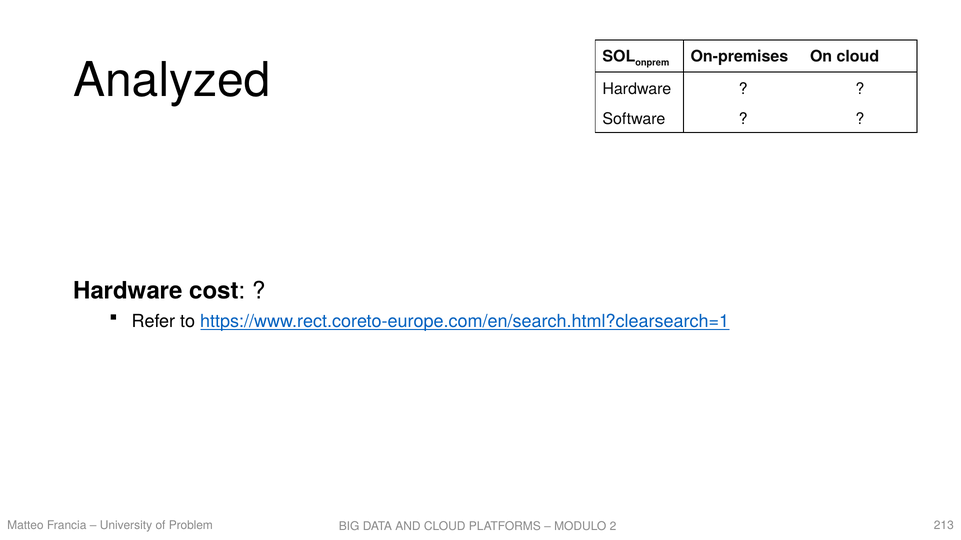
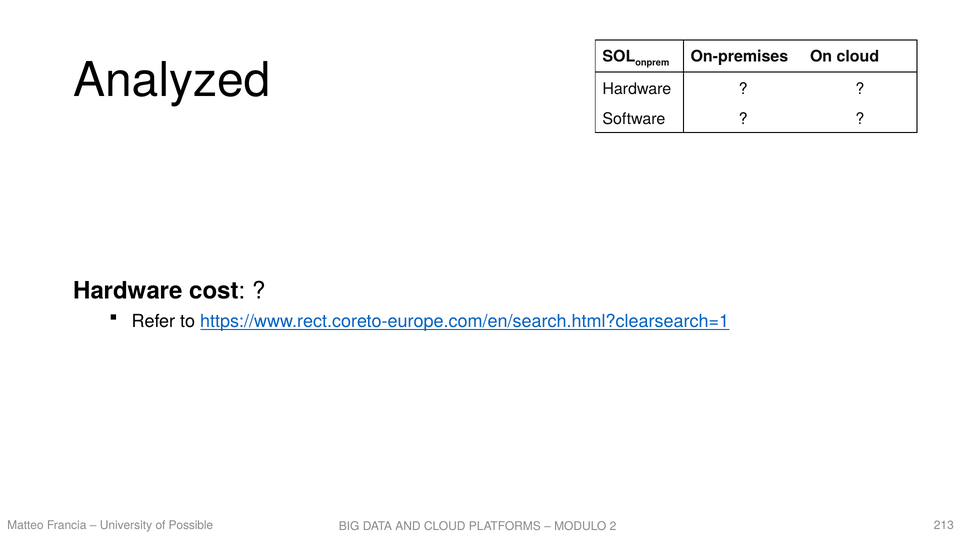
Problem: Problem -> Possible
